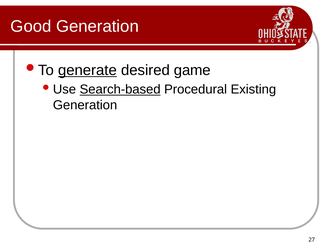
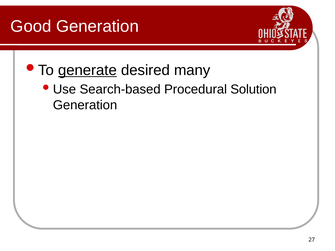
game: game -> many
Search-based underline: present -> none
Existing: Existing -> Solution
